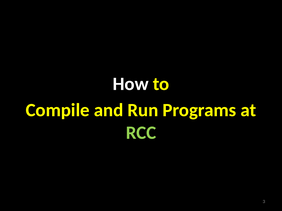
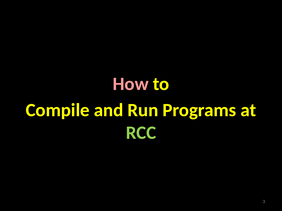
How colour: white -> pink
